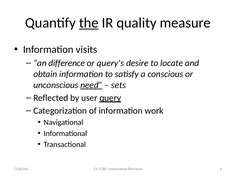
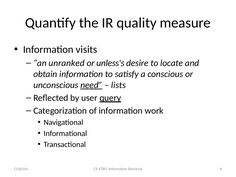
the underline: present -> none
difference: difference -> unranked
query's: query's -> unless's
sets: sets -> lists
